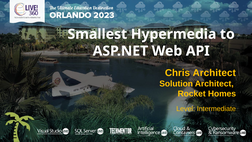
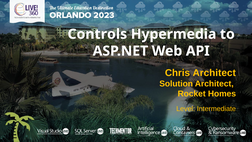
Smallest: Smallest -> Controls
